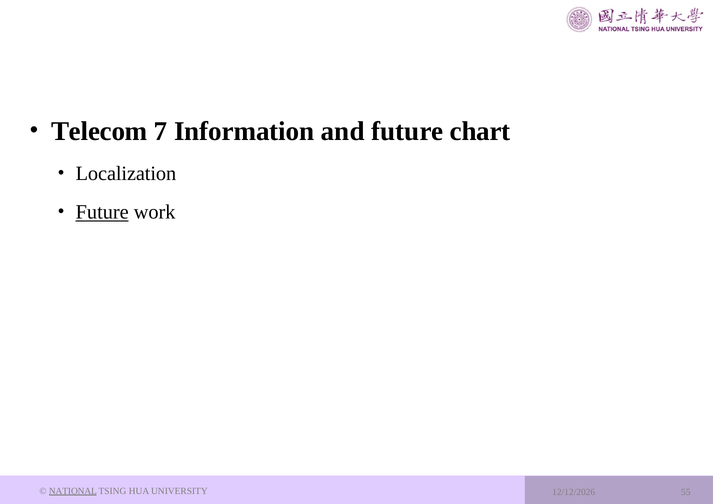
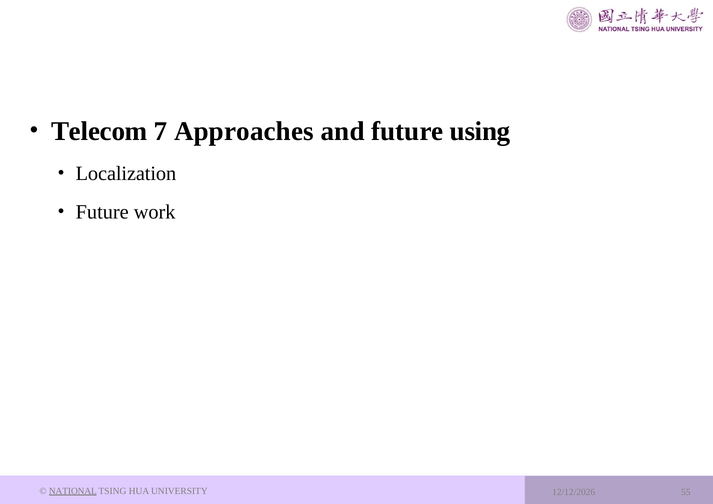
Information: Information -> Approaches
chart: chart -> using
Future at (102, 212) underline: present -> none
